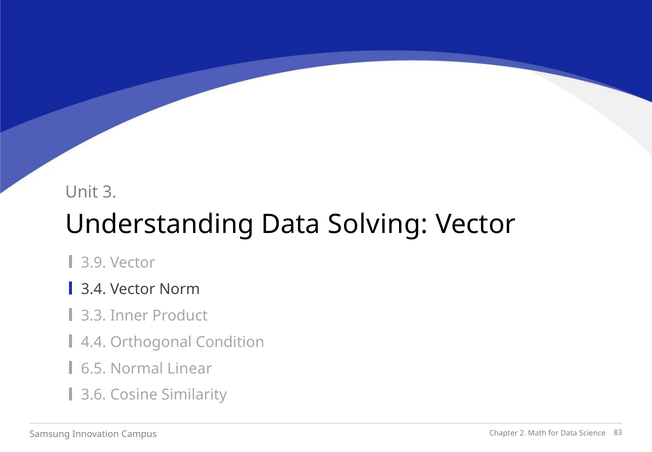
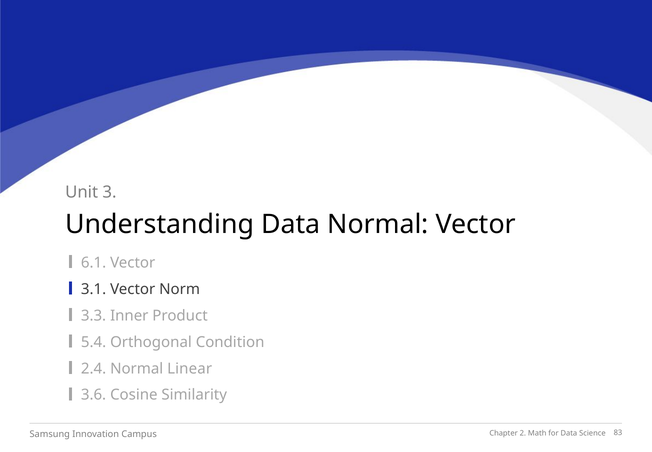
Data Solving: Solving -> Normal
3.9: 3.9 -> 6.1
3.4: 3.4 -> 3.1
4.4: 4.4 -> 5.4
6.5: 6.5 -> 2.4
